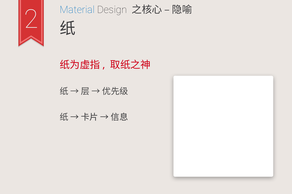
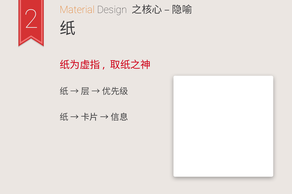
Material colour: blue -> orange
